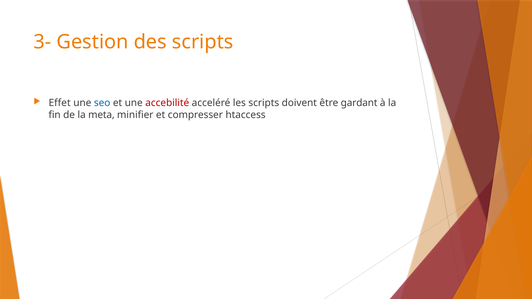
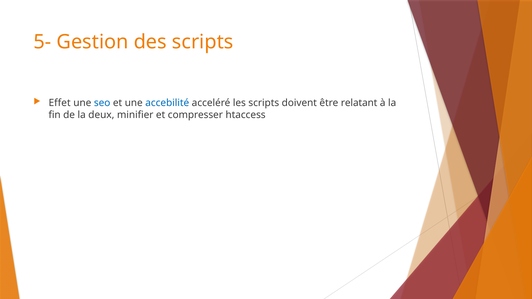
3-: 3- -> 5-
accebilité colour: red -> blue
gardant: gardant -> relatant
meta: meta -> deux
